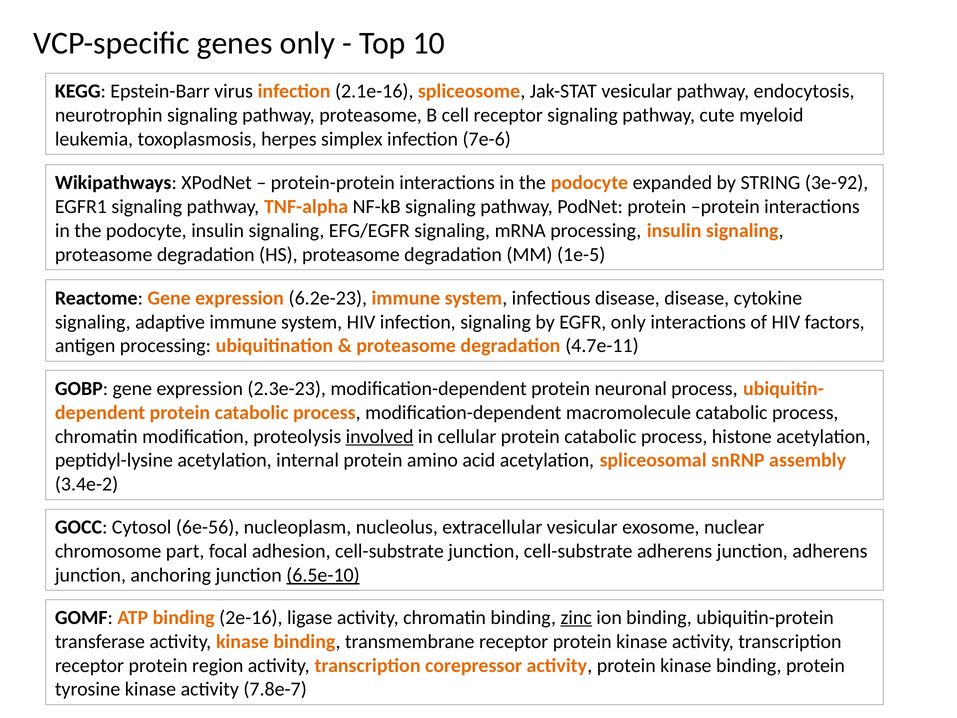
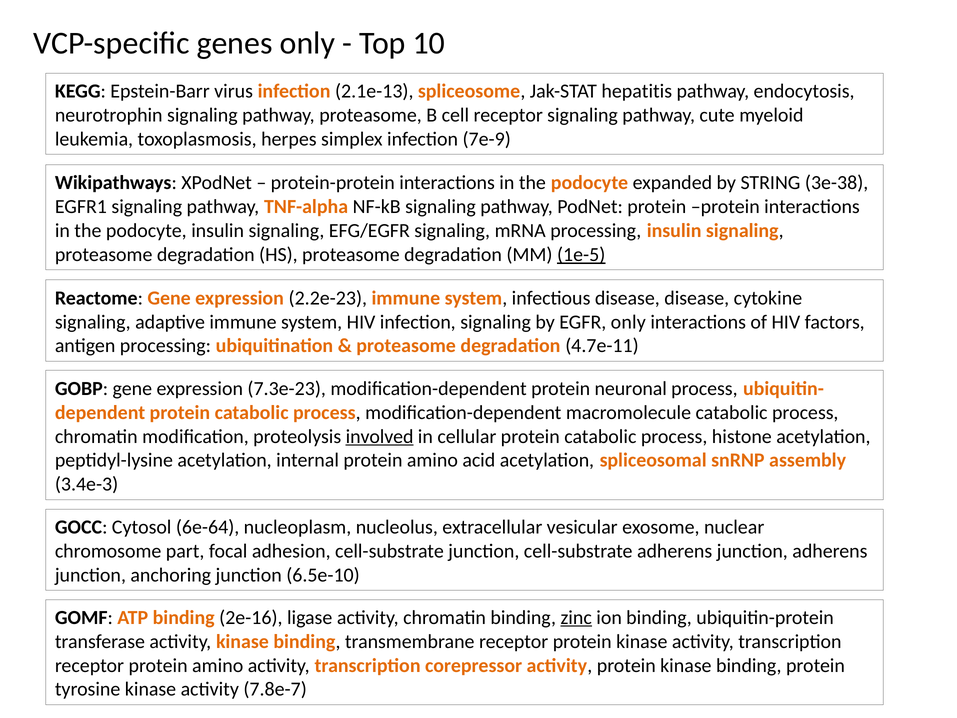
2.1e-16: 2.1e-16 -> 2.1e-13
Jak-STAT vesicular: vesicular -> hepatitis
7e-6: 7e-6 -> 7e-9
3e-92: 3e-92 -> 3e-38
1e-5 underline: none -> present
6.2e-23: 6.2e-23 -> 2.2e-23
2.3e-23: 2.3e-23 -> 7.3e-23
3.4e-2: 3.4e-2 -> 3.4e-3
6e-56: 6e-56 -> 6e-64
6.5e-10 underline: present -> none
receptor protein region: region -> amino
